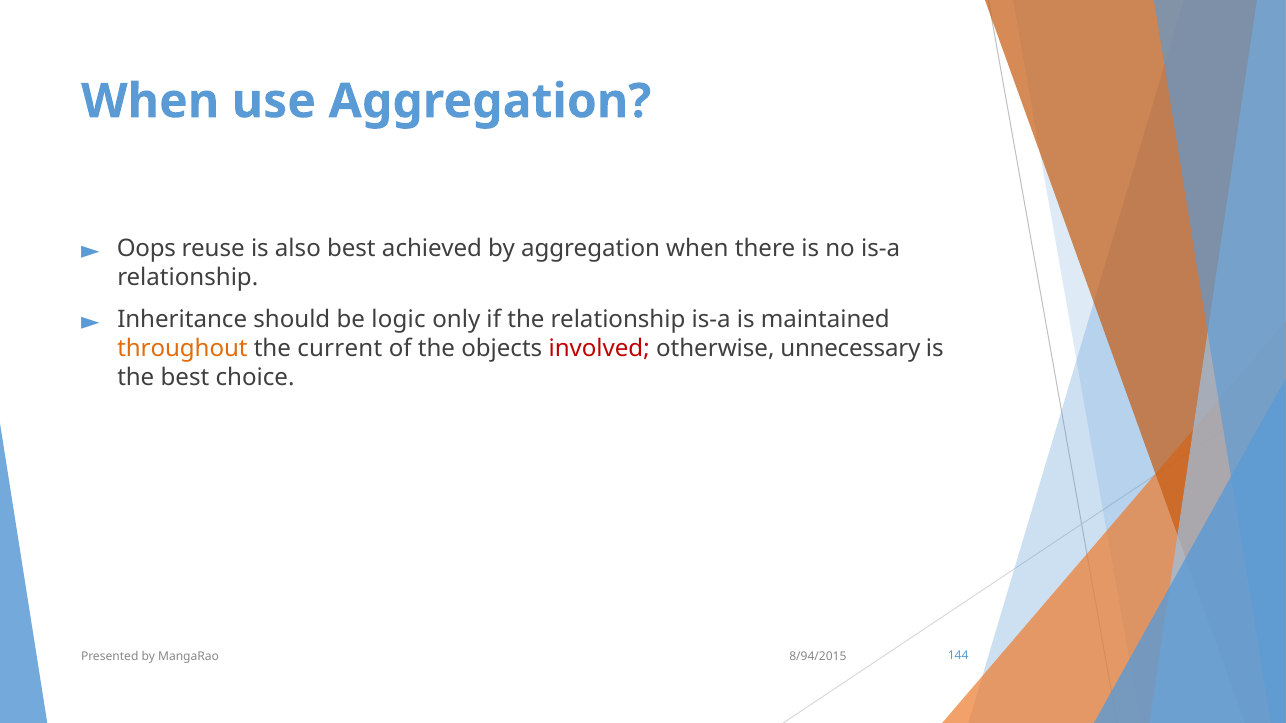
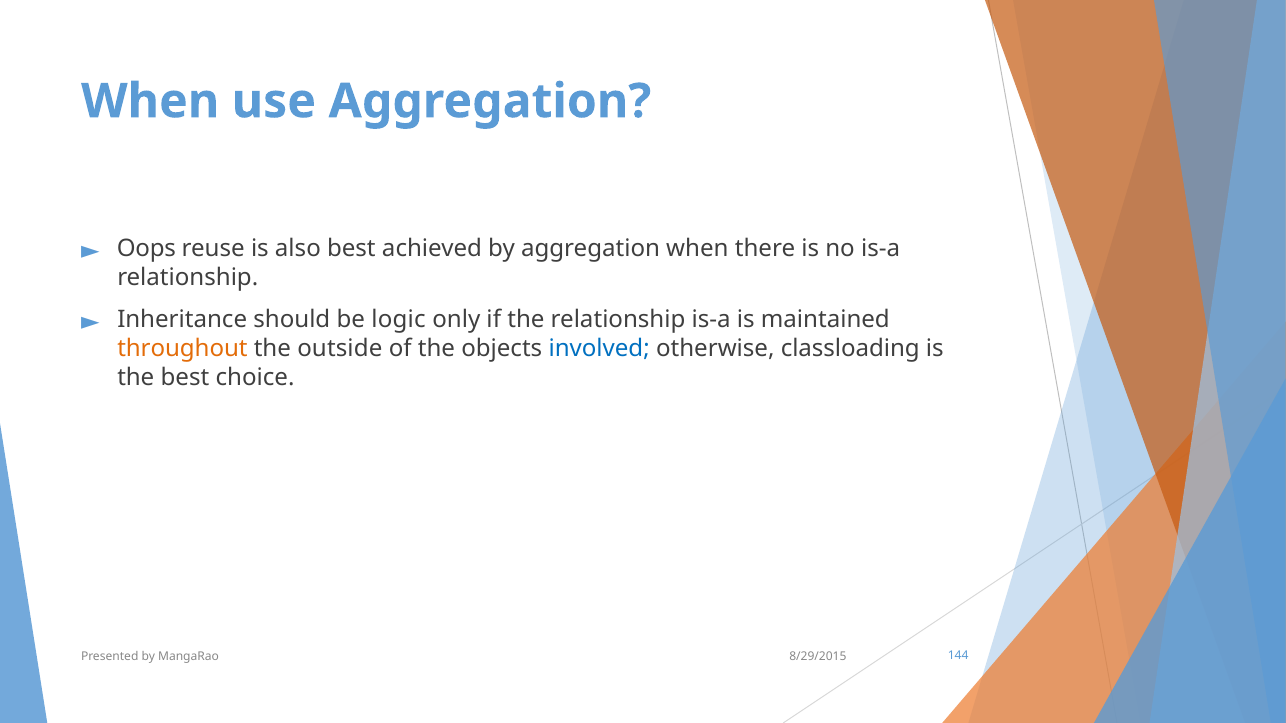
current: current -> outside
involved colour: red -> blue
unnecessary: unnecessary -> classloading
8/94/2015: 8/94/2015 -> 8/29/2015
